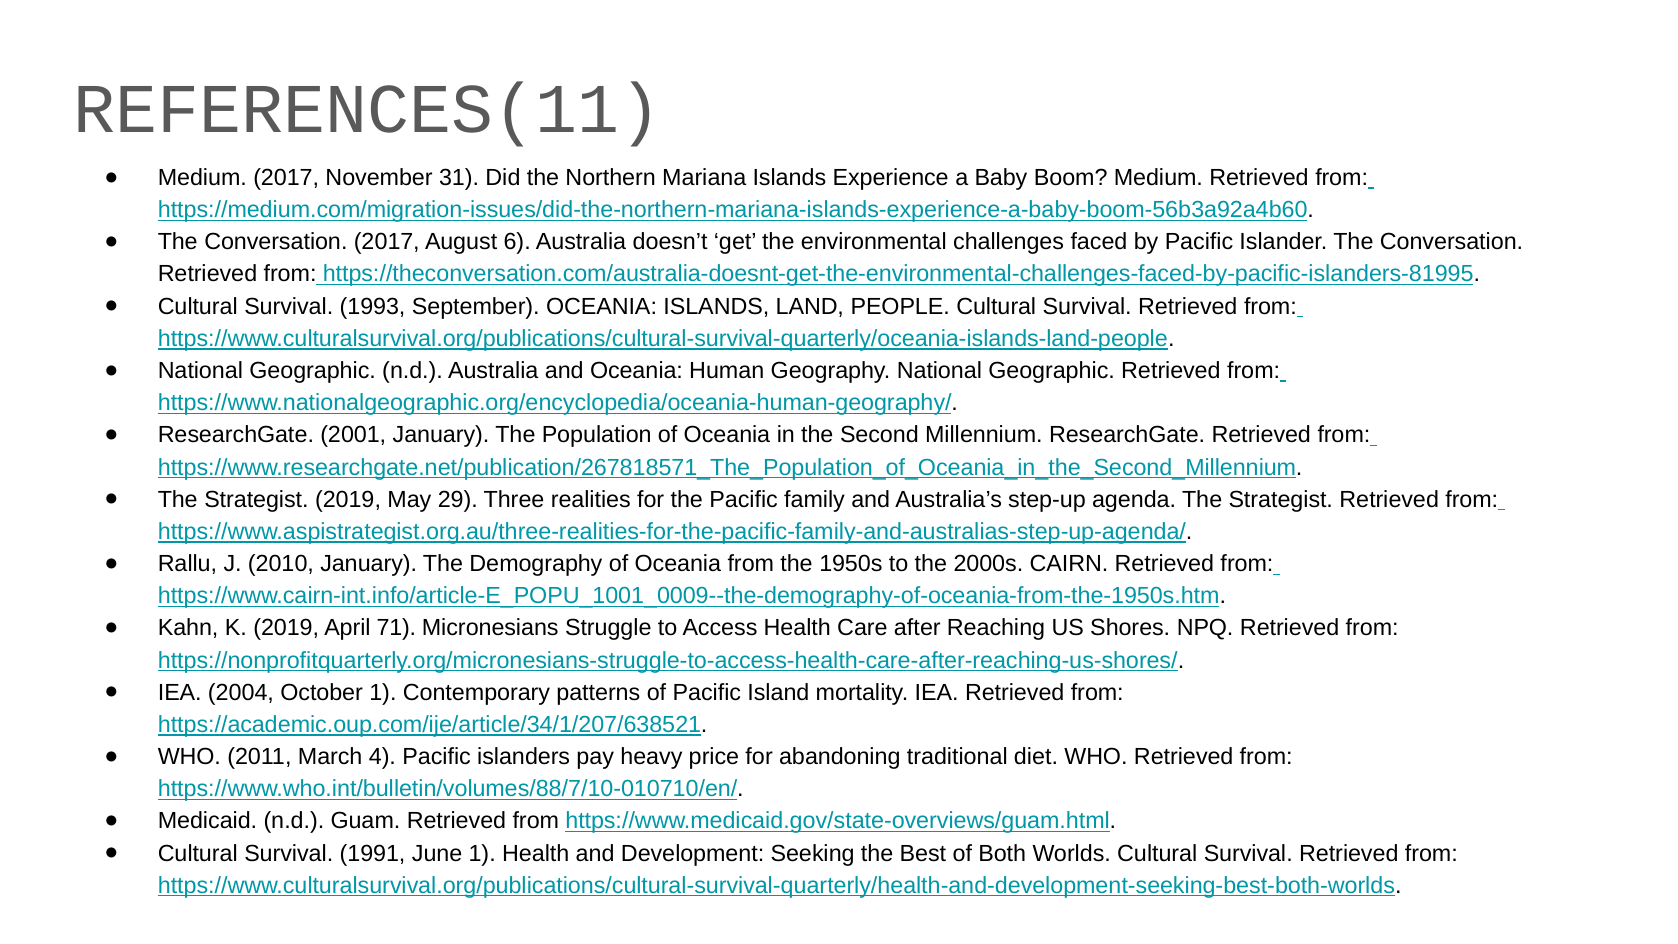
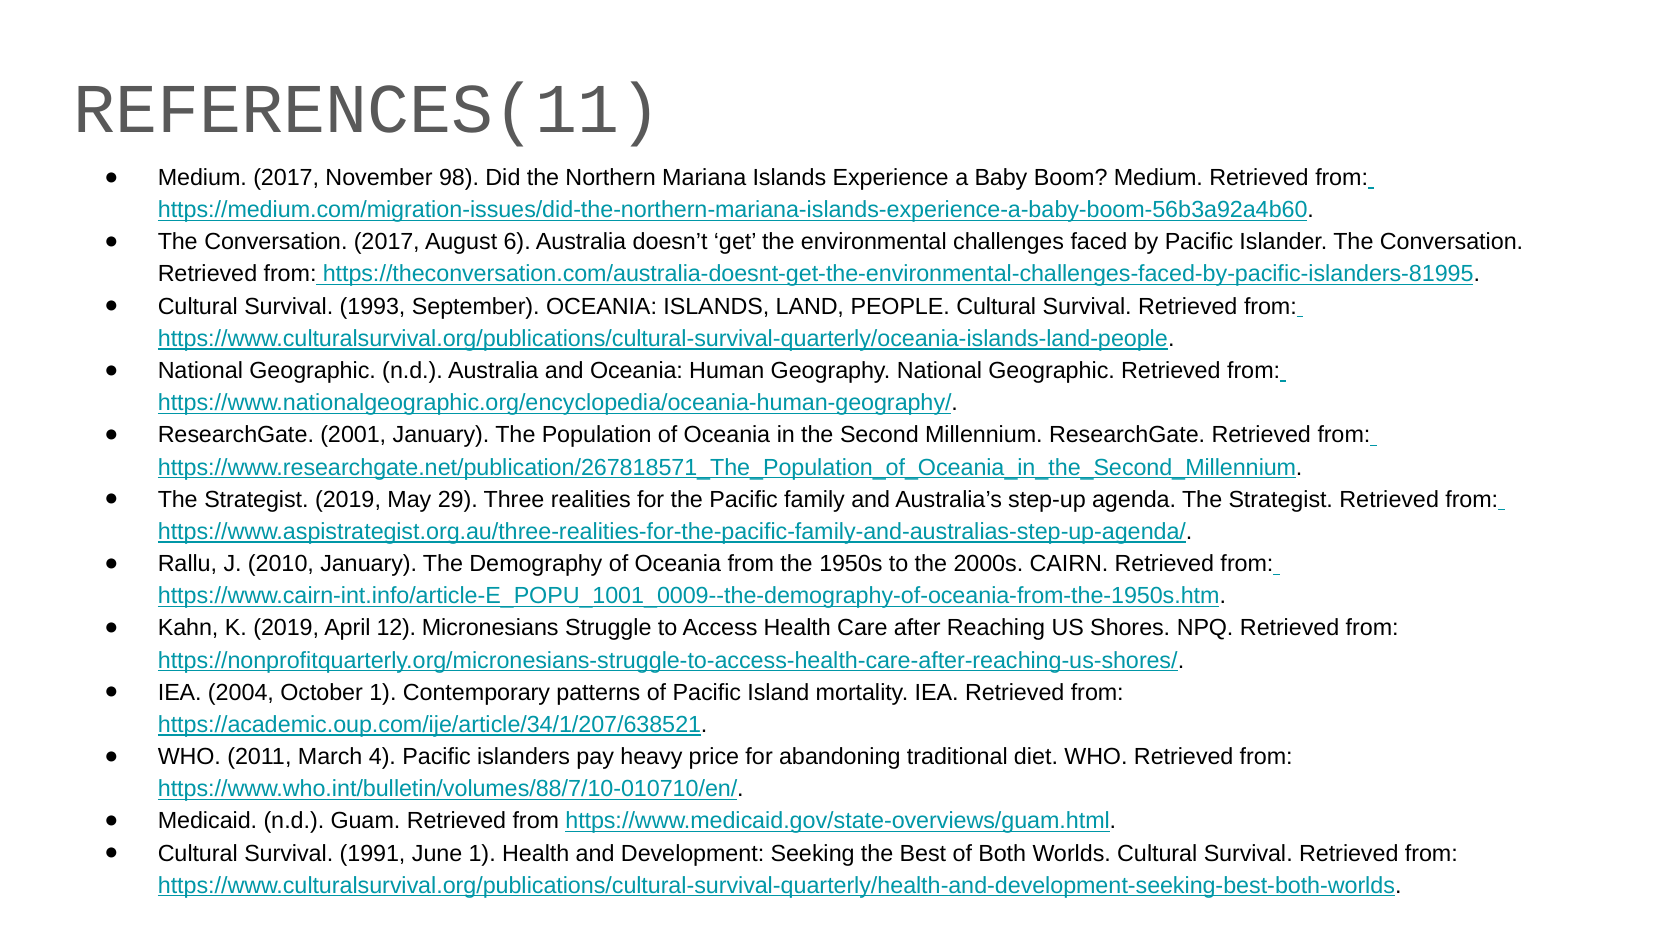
31: 31 -> 98
71: 71 -> 12
